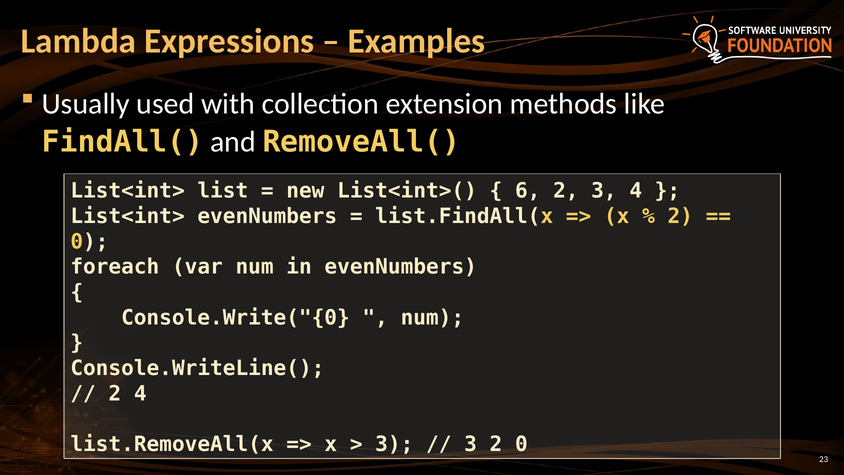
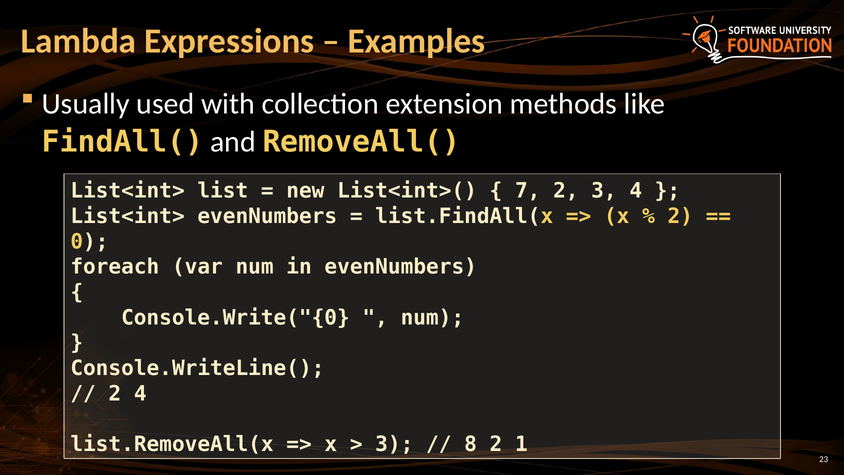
6: 6 -> 7
3 at (471, 444): 3 -> 8
2 0: 0 -> 1
